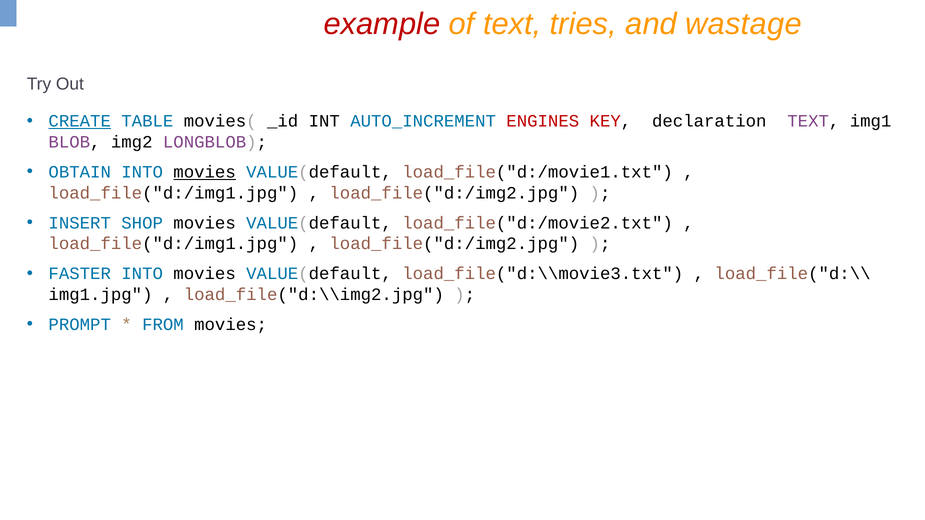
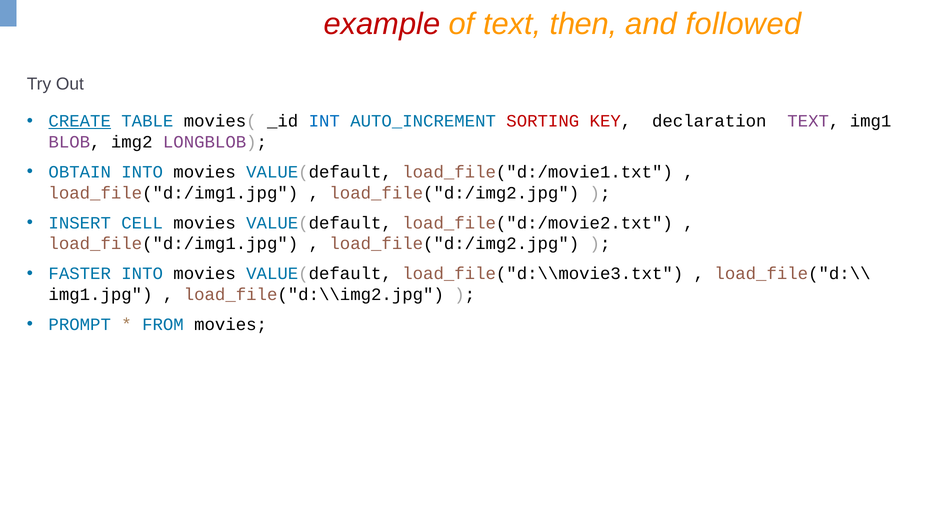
tries: tries -> then
wastage: wastage -> followed
INT colour: black -> blue
ENGINES: ENGINES -> SORTING
movies at (205, 172) underline: present -> none
SHOP: SHOP -> CELL
